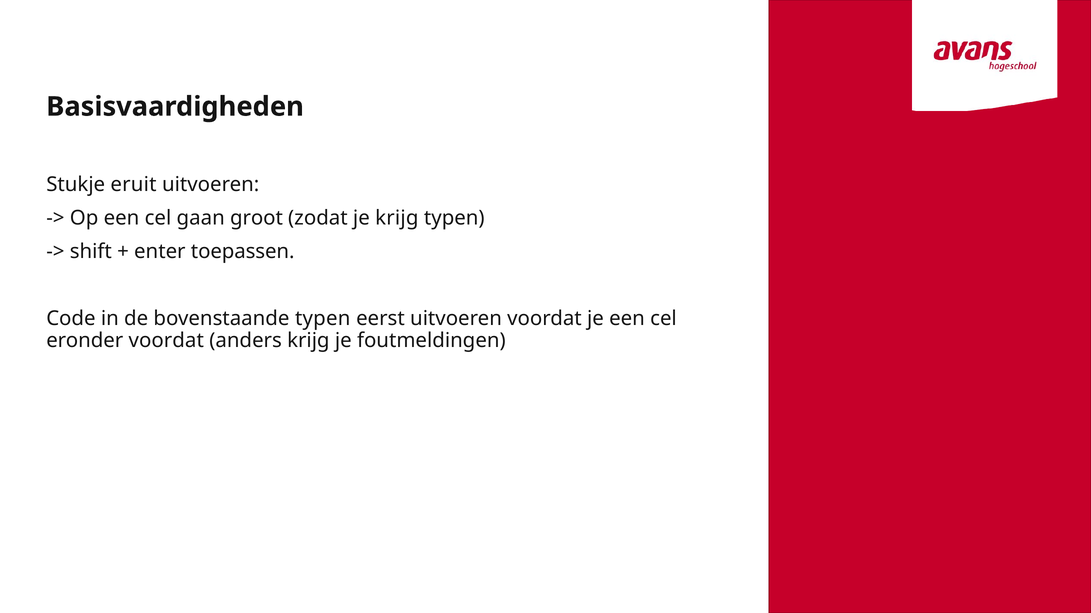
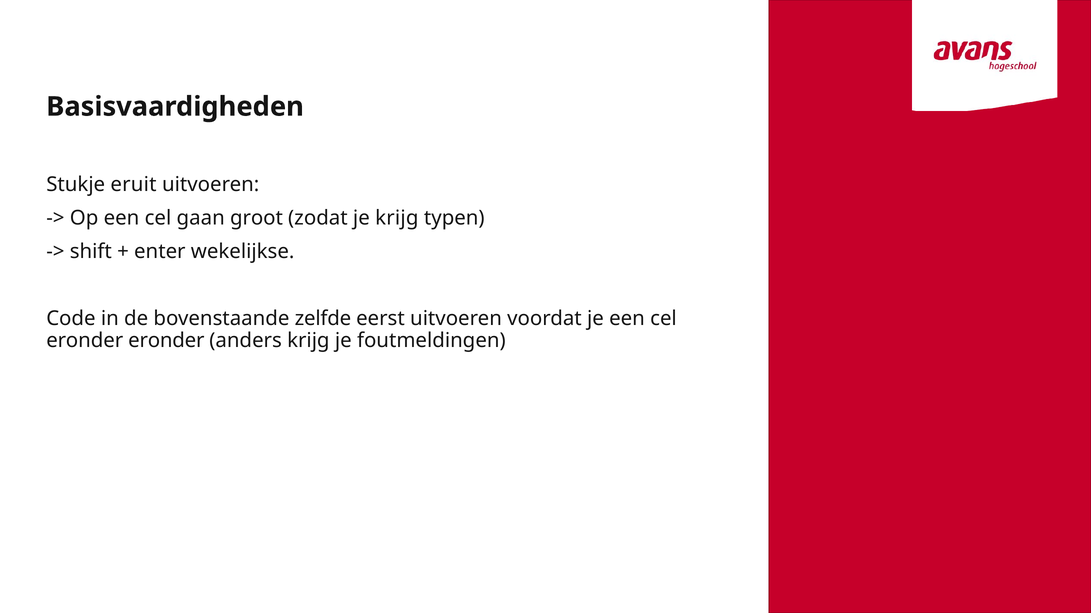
toepassen: toepassen -> wekelijkse
bovenstaande typen: typen -> zelfde
eronder voordat: voordat -> eronder
